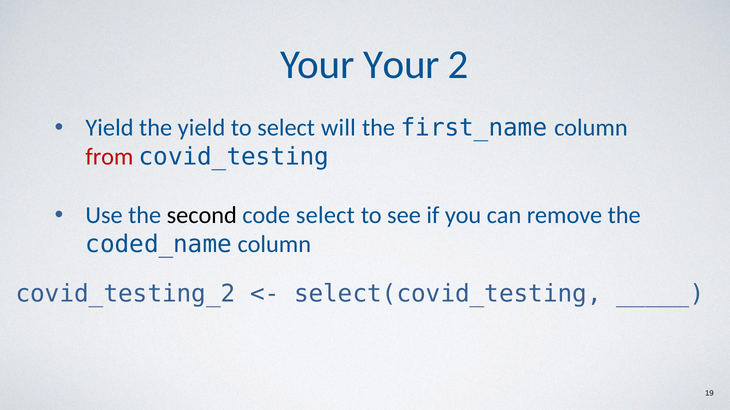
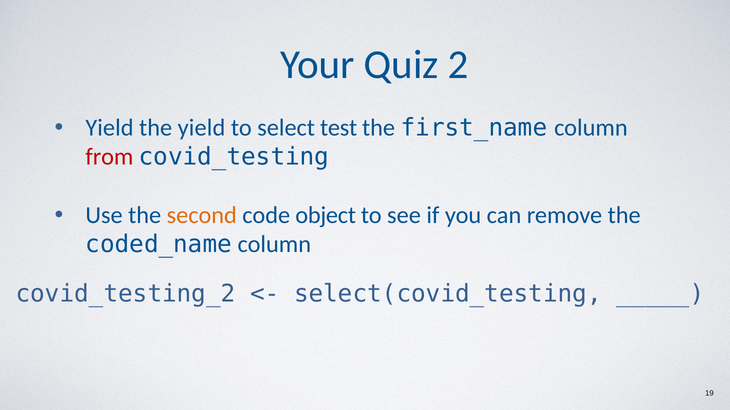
Your Your: Your -> Quiz
will: will -> test
second colour: black -> orange
code select: select -> object
